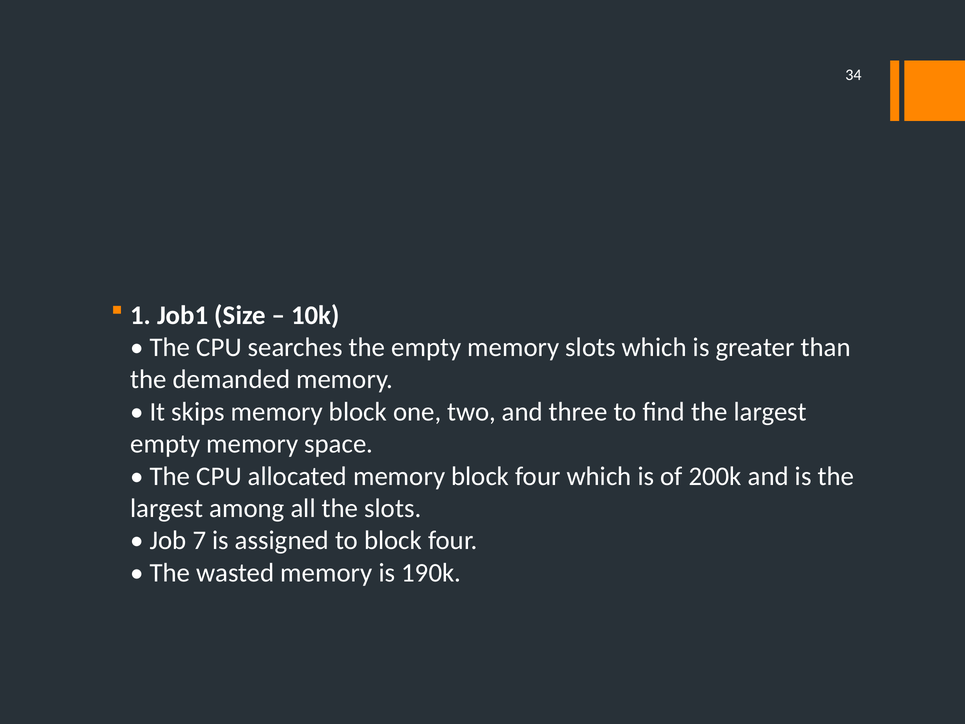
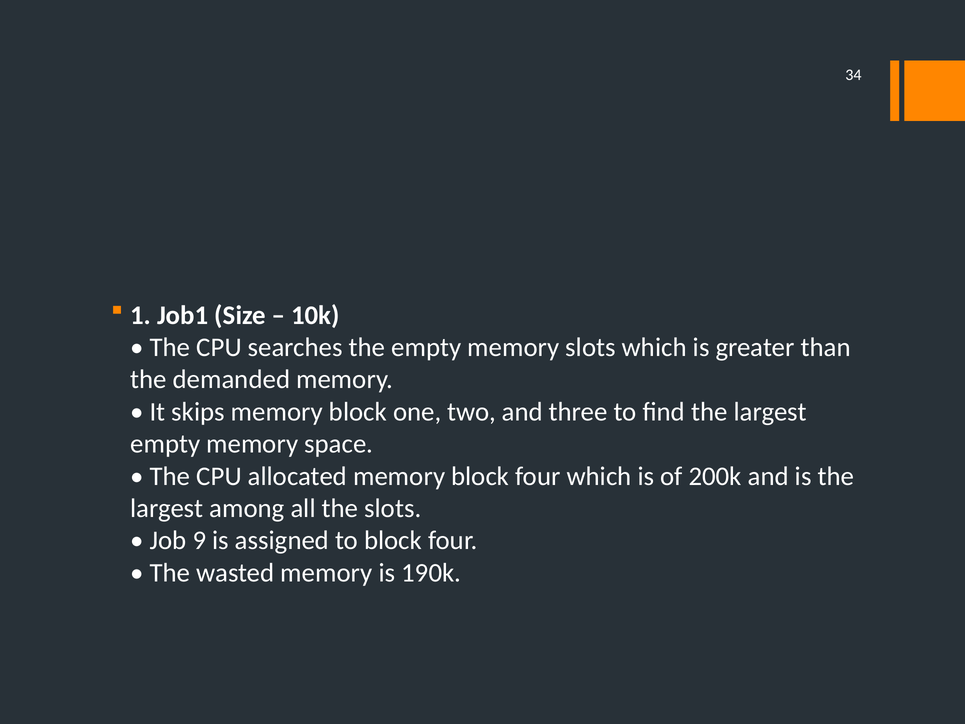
7: 7 -> 9
